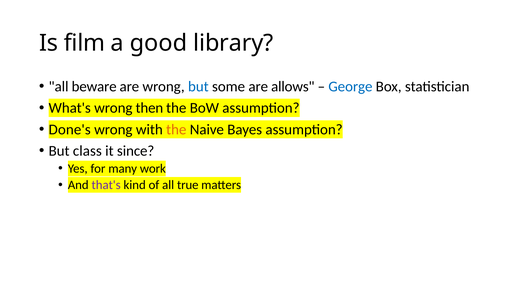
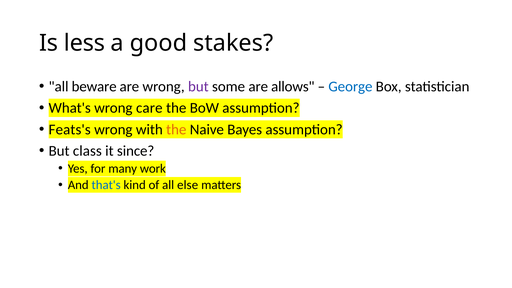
film: film -> less
library: library -> stakes
but at (198, 87) colour: blue -> purple
then: then -> care
Done's: Done's -> Feats's
that's colour: purple -> blue
true: true -> else
